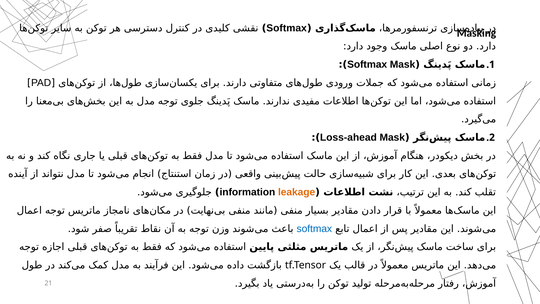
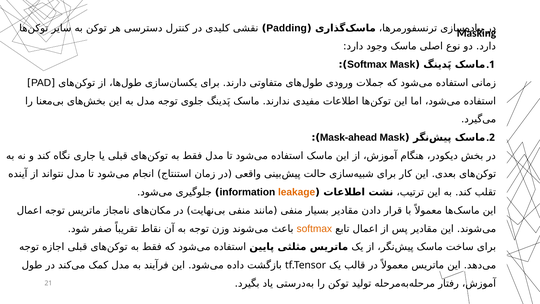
Softmax at (287, 28): Softmax -> Padding
Loss-ahead: Loss-ahead -> Mask-ahead
softmax at (314, 228) colour: blue -> orange
